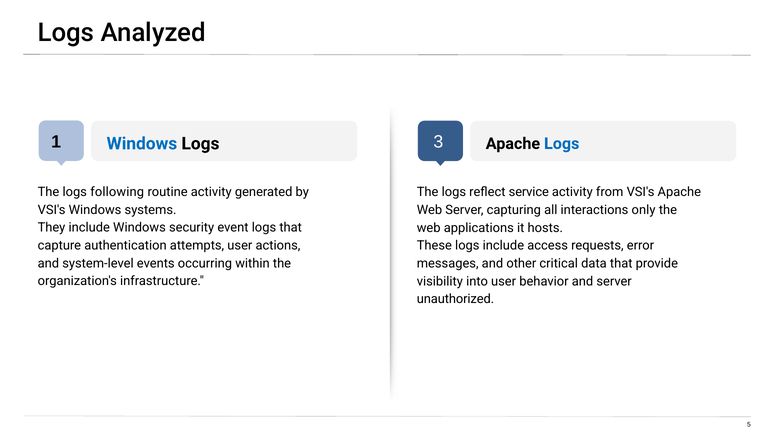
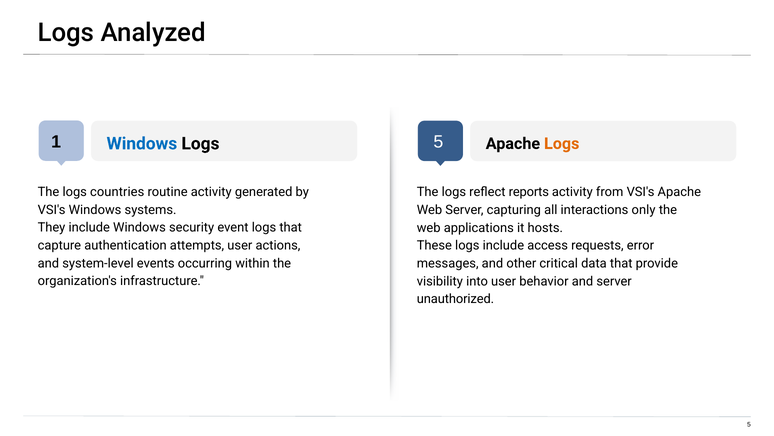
1 3: 3 -> 5
Logs at (562, 143) colour: blue -> orange
following: following -> countries
service: service -> reports
